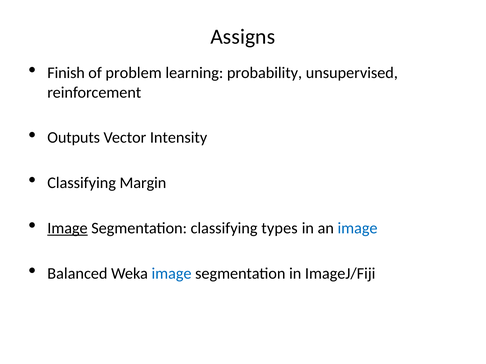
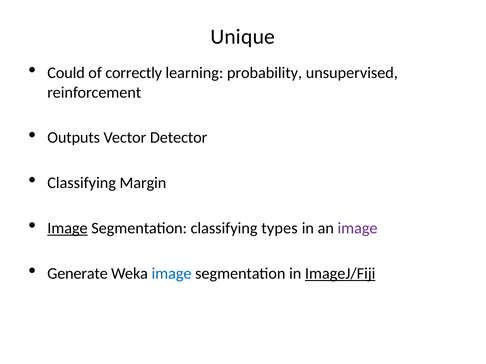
Assigns: Assigns -> Unique
Finish: Finish -> Could
problem: problem -> correctly
Intensity: Intensity -> Detector
image at (358, 229) colour: blue -> purple
Balanced: Balanced -> Generate
ImageJ/Fiji underline: none -> present
